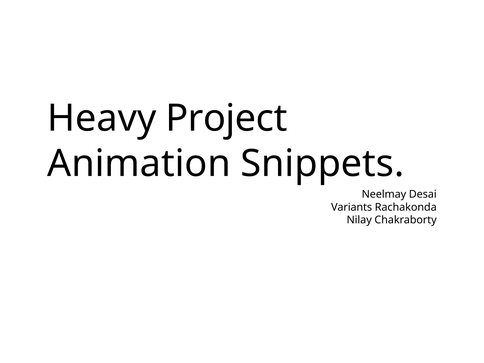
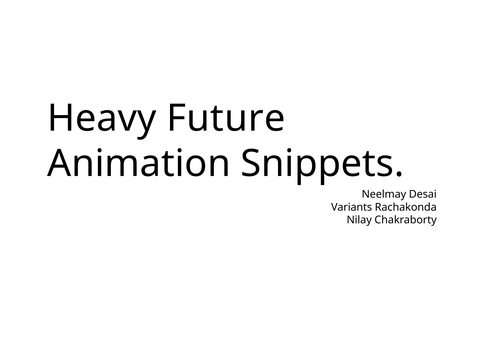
Project: Project -> Future
